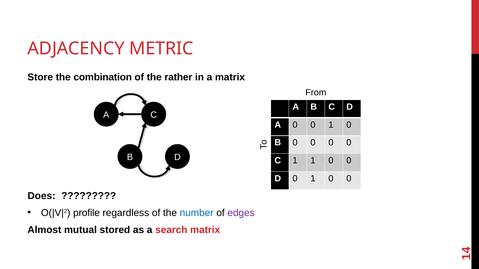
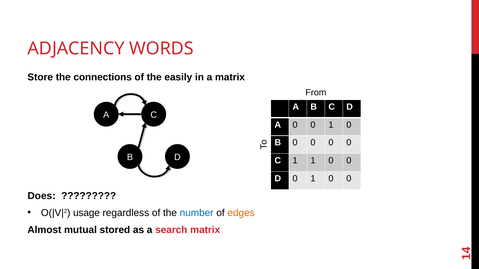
METRIC: METRIC -> WORDS
combination: combination -> connections
rather: rather -> easily
profile: profile -> usage
edges colour: purple -> orange
